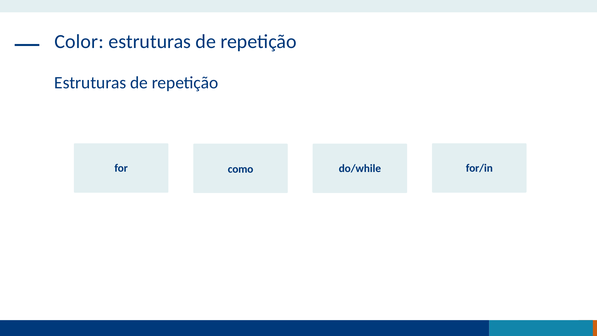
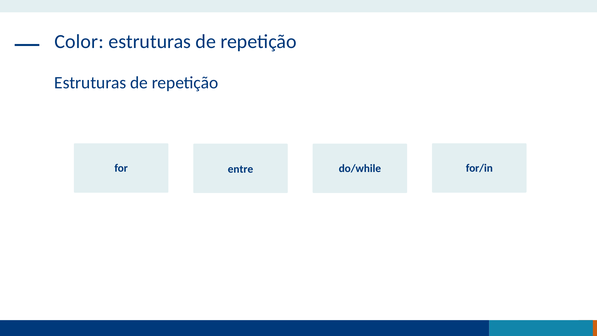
como: como -> entre
